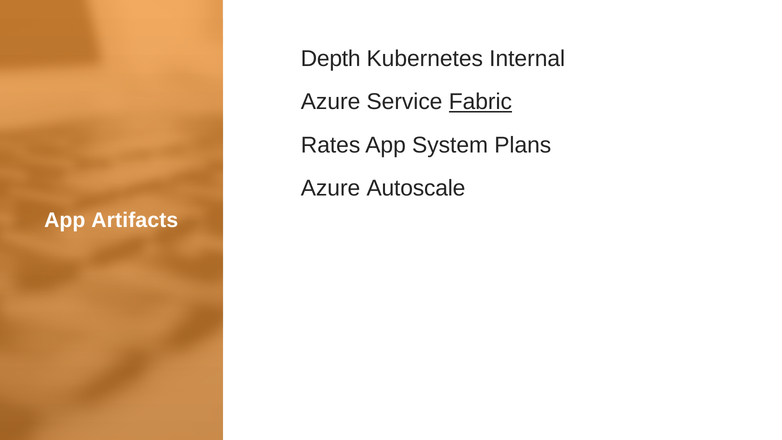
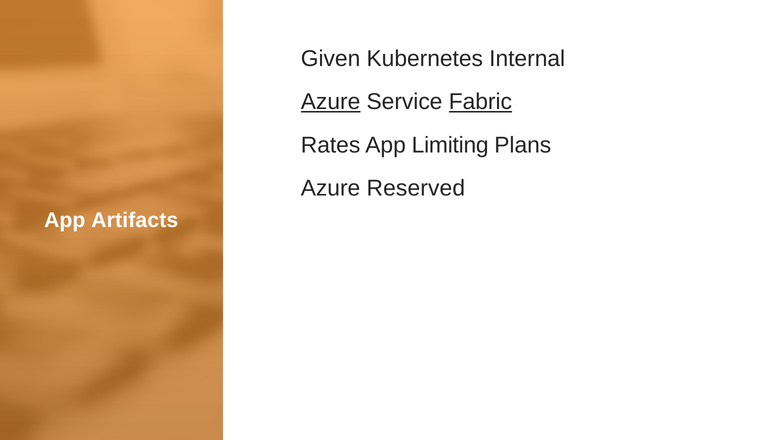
Depth: Depth -> Given
Azure at (331, 102) underline: none -> present
System: System -> Limiting
Autoscale: Autoscale -> Reserved
